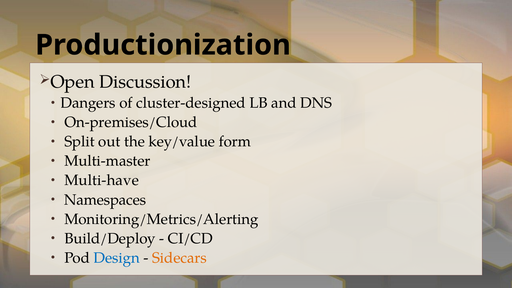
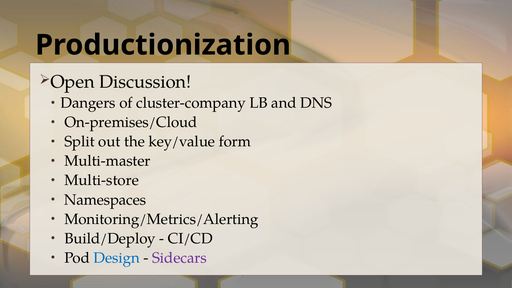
cluster-designed: cluster-designed -> cluster-company
Multi-have: Multi-have -> Multi-store
Sidecars colour: orange -> purple
